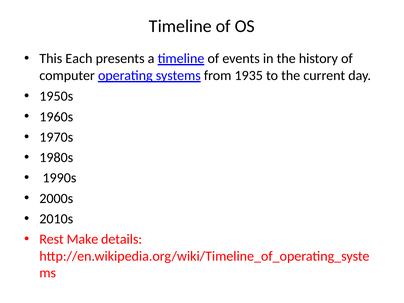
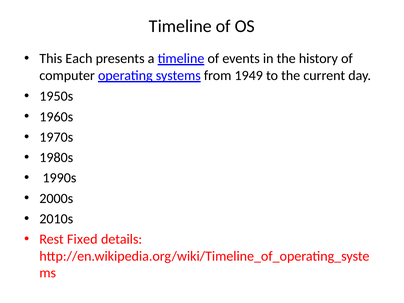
1935: 1935 -> 1949
Make: Make -> Fixed
